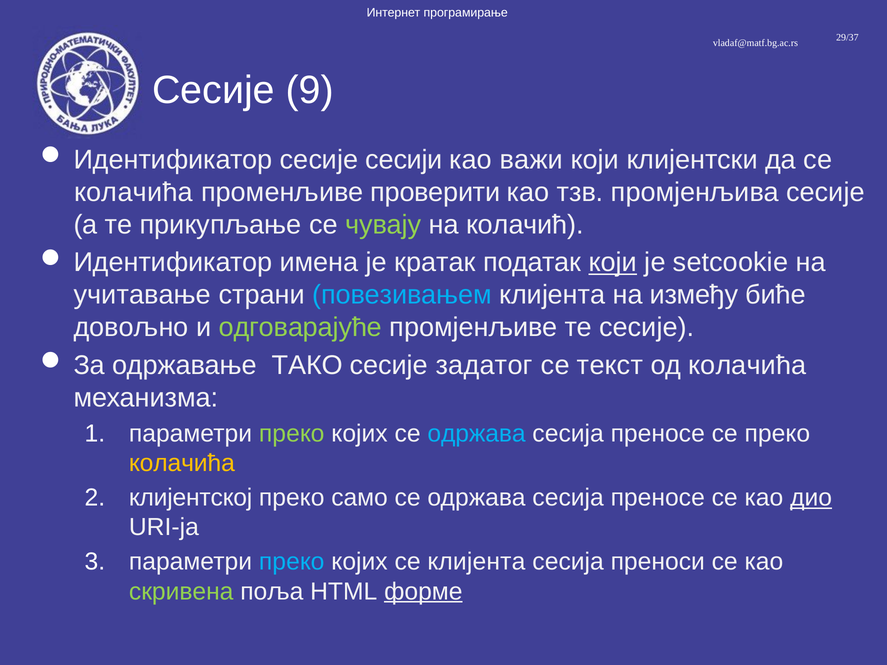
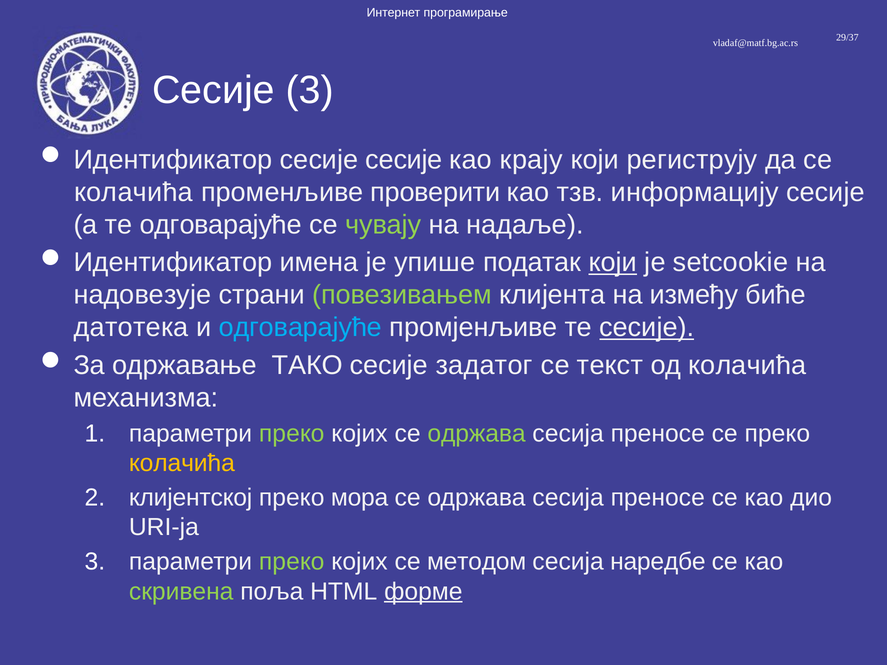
Сесије 9: 9 -> 3
сесије сесији: сесији -> сесије
важи: важи -> крају
клијентски: клијентски -> региструју
промјенљива: промјенљива -> информацију
те прикупљање: прикупљање -> одговарајуће
колачић: колачић -> надаље
кратак: кратак -> упише
учитавање: учитавање -> надовезује
повезивањем colour: light blue -> light green
довољно: довољно -> датотека
одговарајуће at (300, 328) colour: light green -> light blue
сесије at (647, 328) underline: none -> present
одржава at (477, 434) colour: light blue -> light green
само: само -> мора
дио underline: present -> none
преко at (292, 562) colour: light blue -> light green
се клијента: клијента -> методом
преноси: преноси -> наредбе
